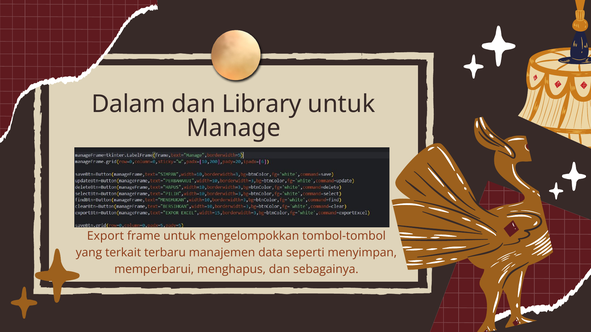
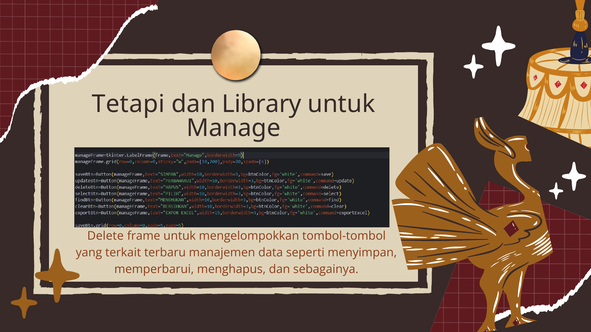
Dalam: Dalam -> Tetapi
Export: Export -> Delete
